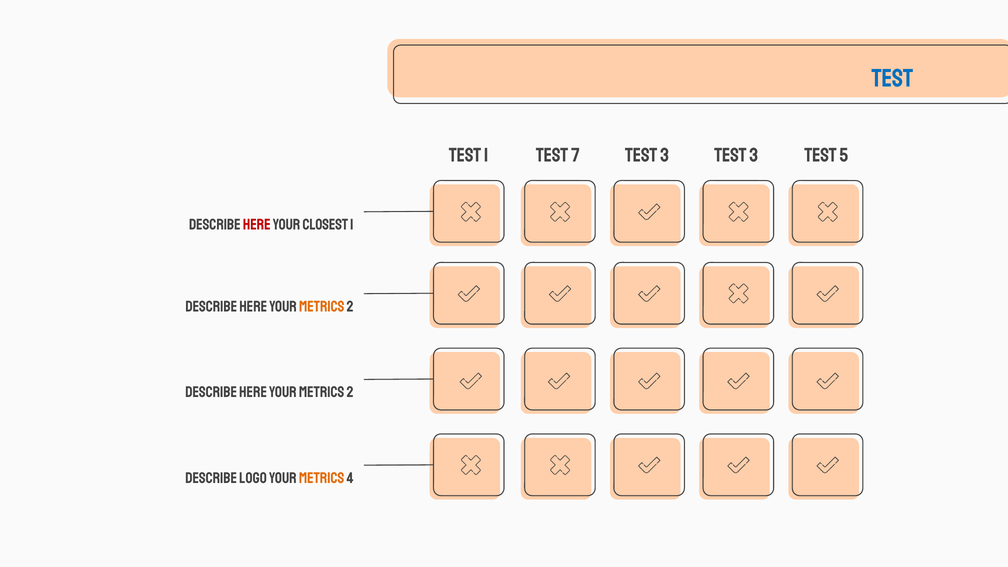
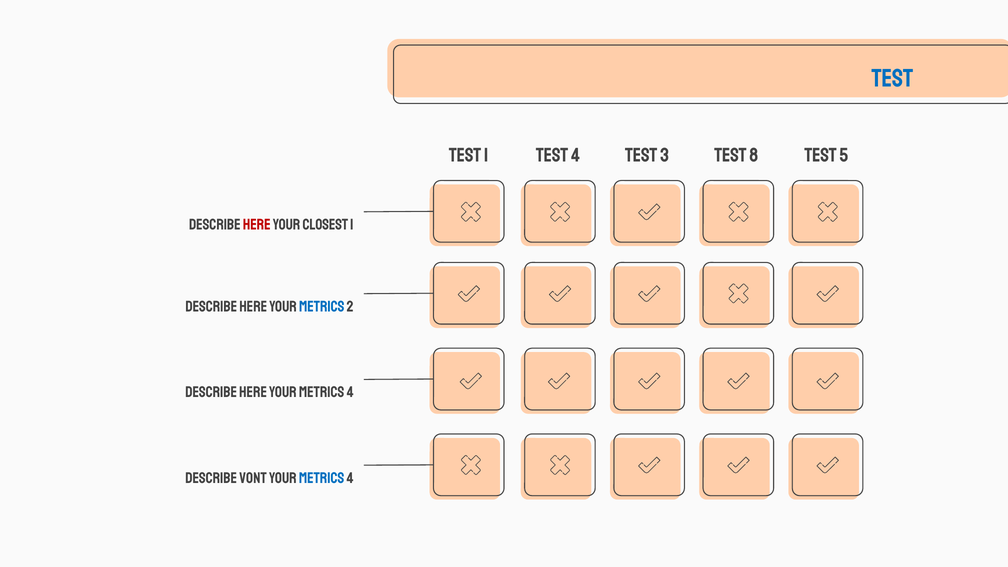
TEST 7: 7 -> 4
3 TEST 3: 3 -> 8
metrics at (322, 306) colour: orange -> blue
2 at (350, 392): 2 -> 4
logo: logo -> vont
metrics at (322, 478) colour: orange -> blue
